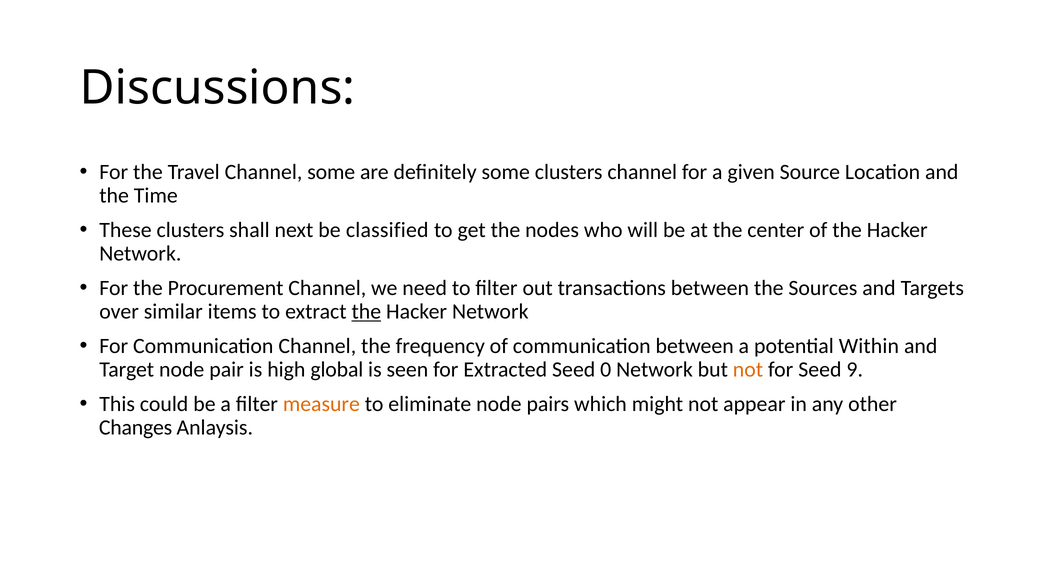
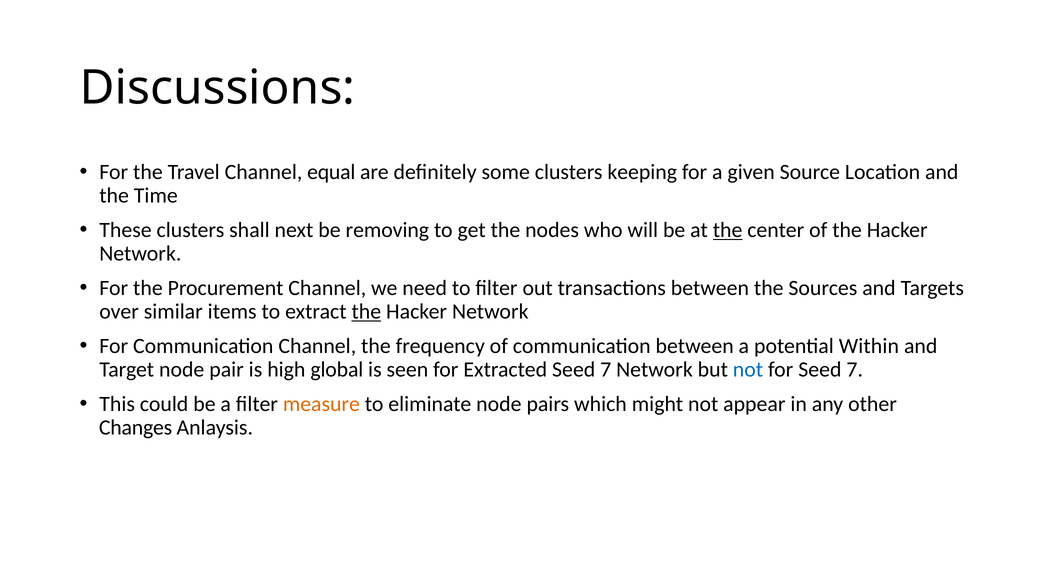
Channel some: some -> equal
clusters channel: channel -> keeping
classified: classified -> removing
the at (728, 230) underline: none -> present
Extracted Seed 0: 0 -> 7
not at (748, 370) colour: orange -> blue
for Seed 9: 9 -> 7
